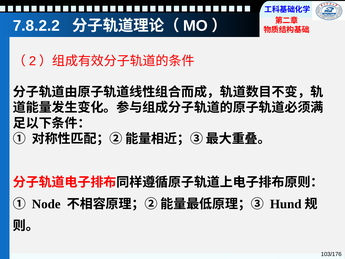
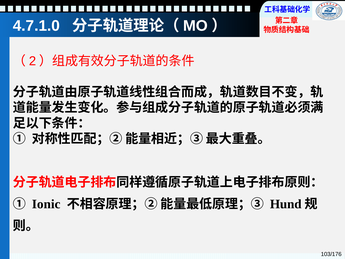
7.8.2.2: 7.8.2.2 -> 4.7.1.0
Node: Node -> Ionic
